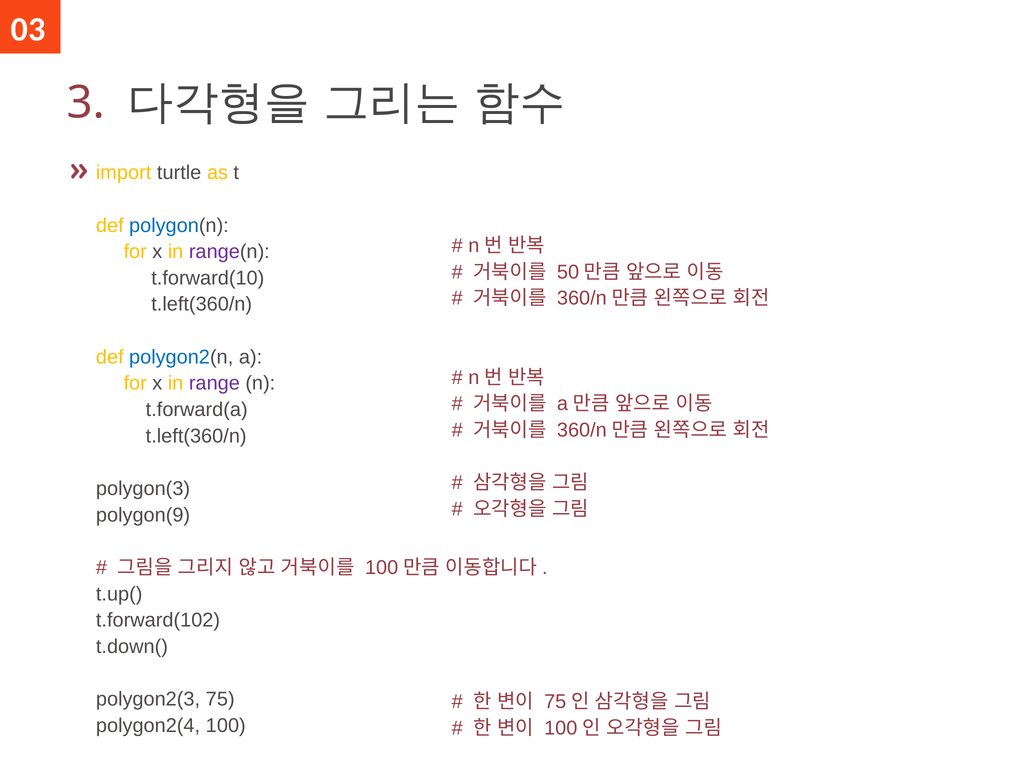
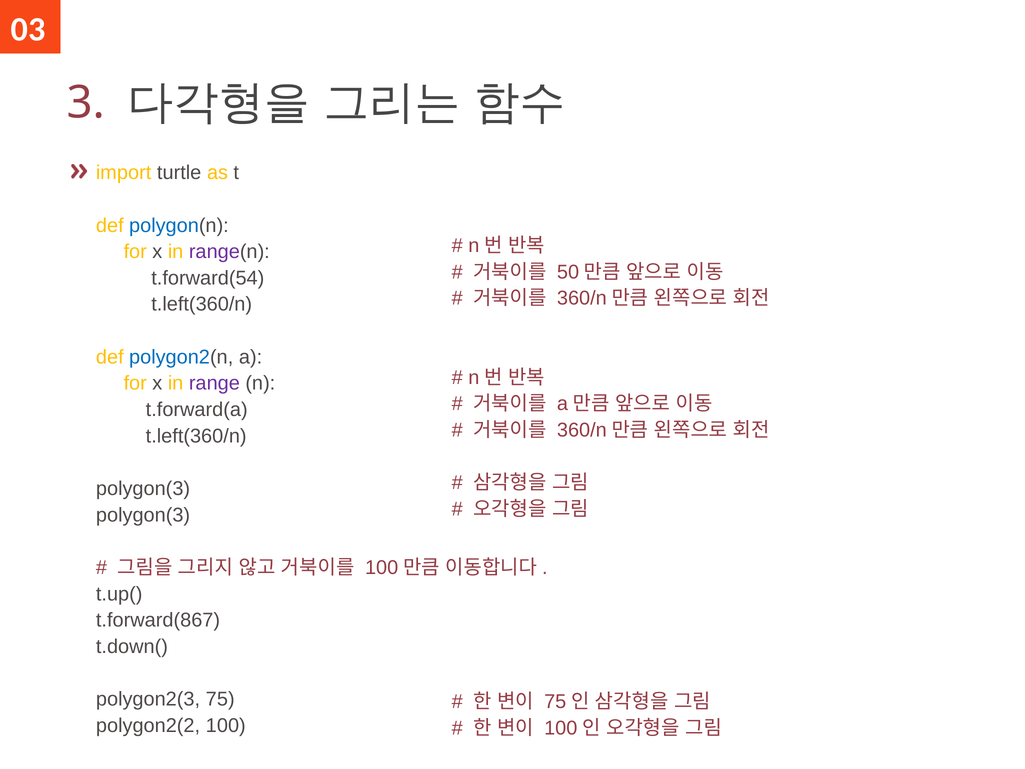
t.forward(10: t.forward(10 -> t.forward(54
polygon(9 at (143, 515): polygon(9 -> polygon(3
t.forward(102: t.forward(102 -> t.forward(867
polygon2(4: polygon2(4 -> polygon2(2
